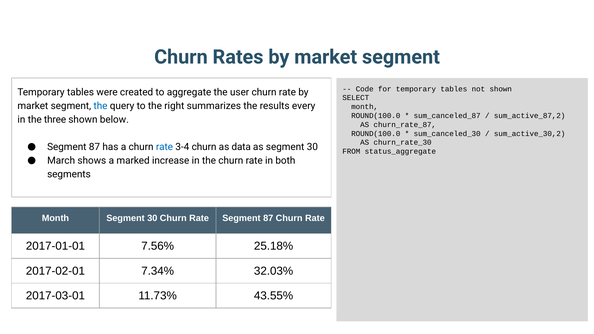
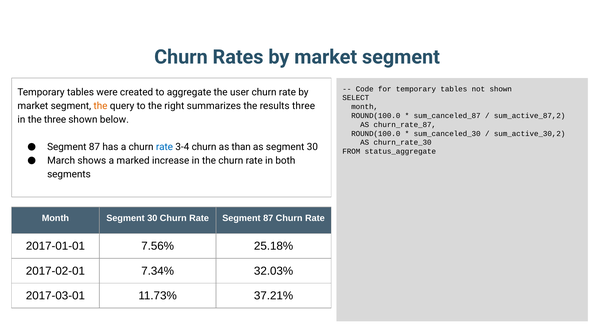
the at (101, 106) colour: blue -> orange
results every: every -> three
data: data -> than
43.55%: 43.55% -> 37.21%
